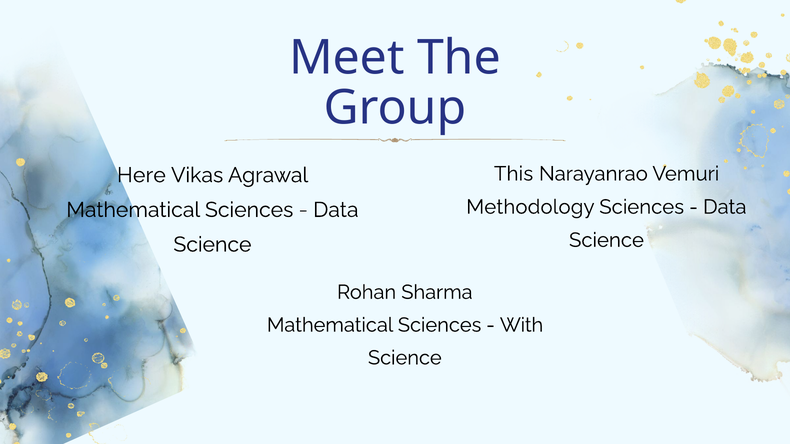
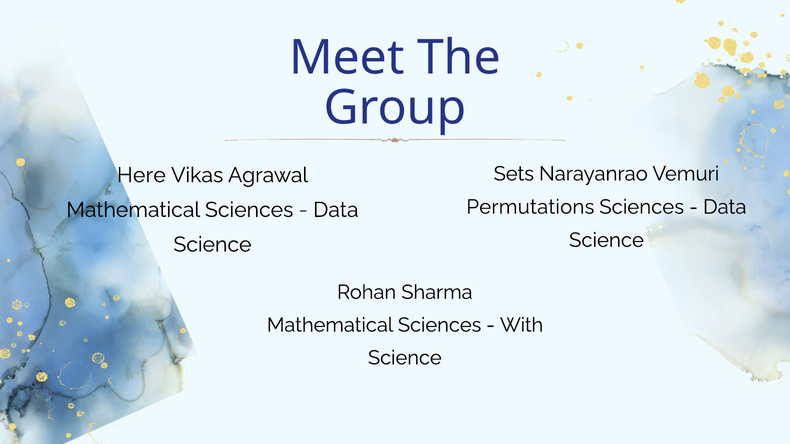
This: This -> Sets
Methodology: Methodology -> Permutations
